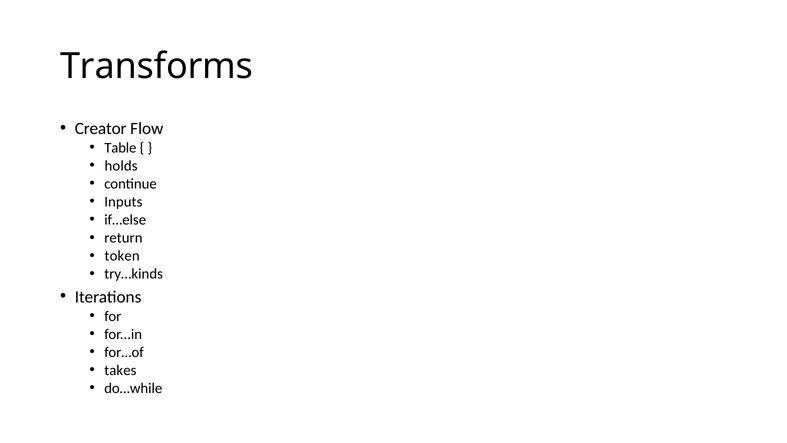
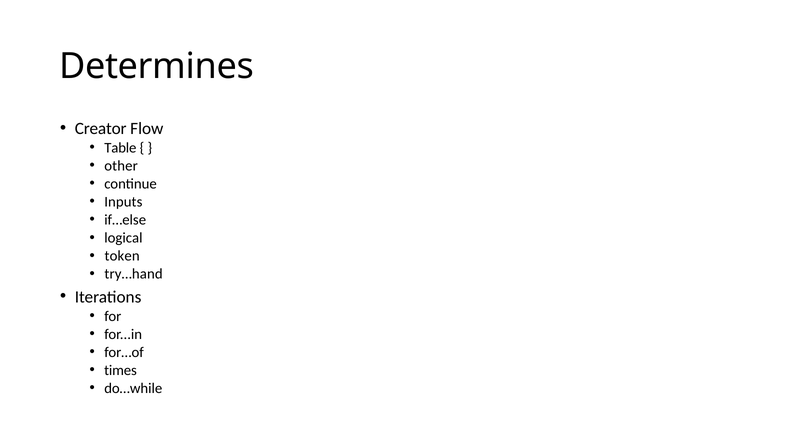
Transforms: Transforms -> Determines
holds: holds -> other
return: return -> logical
try…kinds: try…kinds -> try…hand
takes: takes -> times
